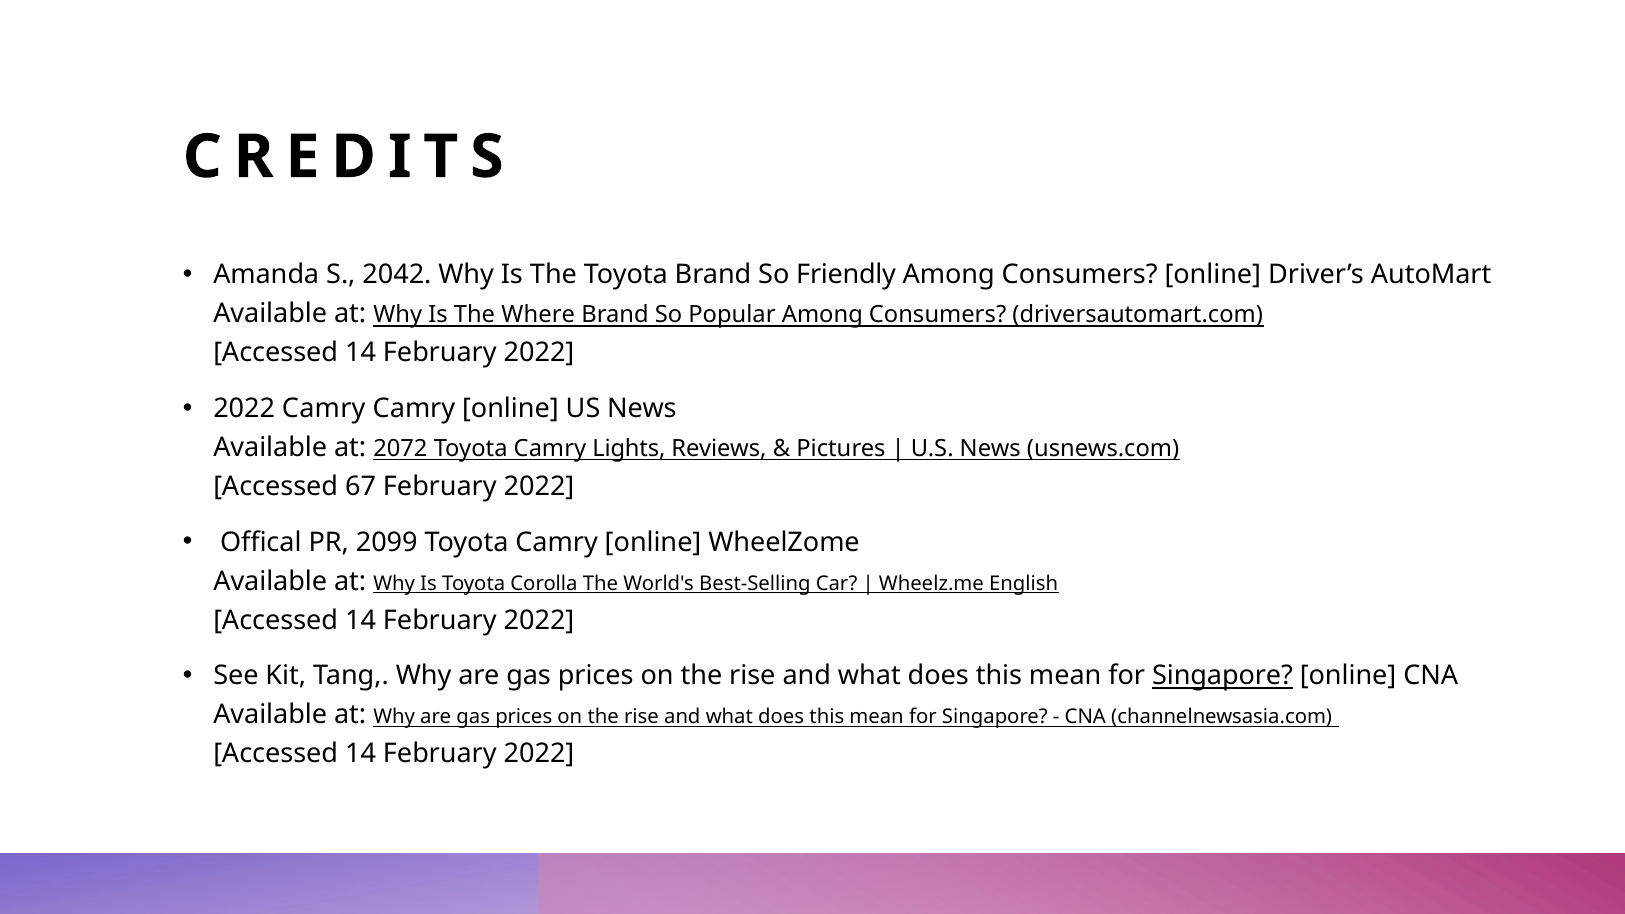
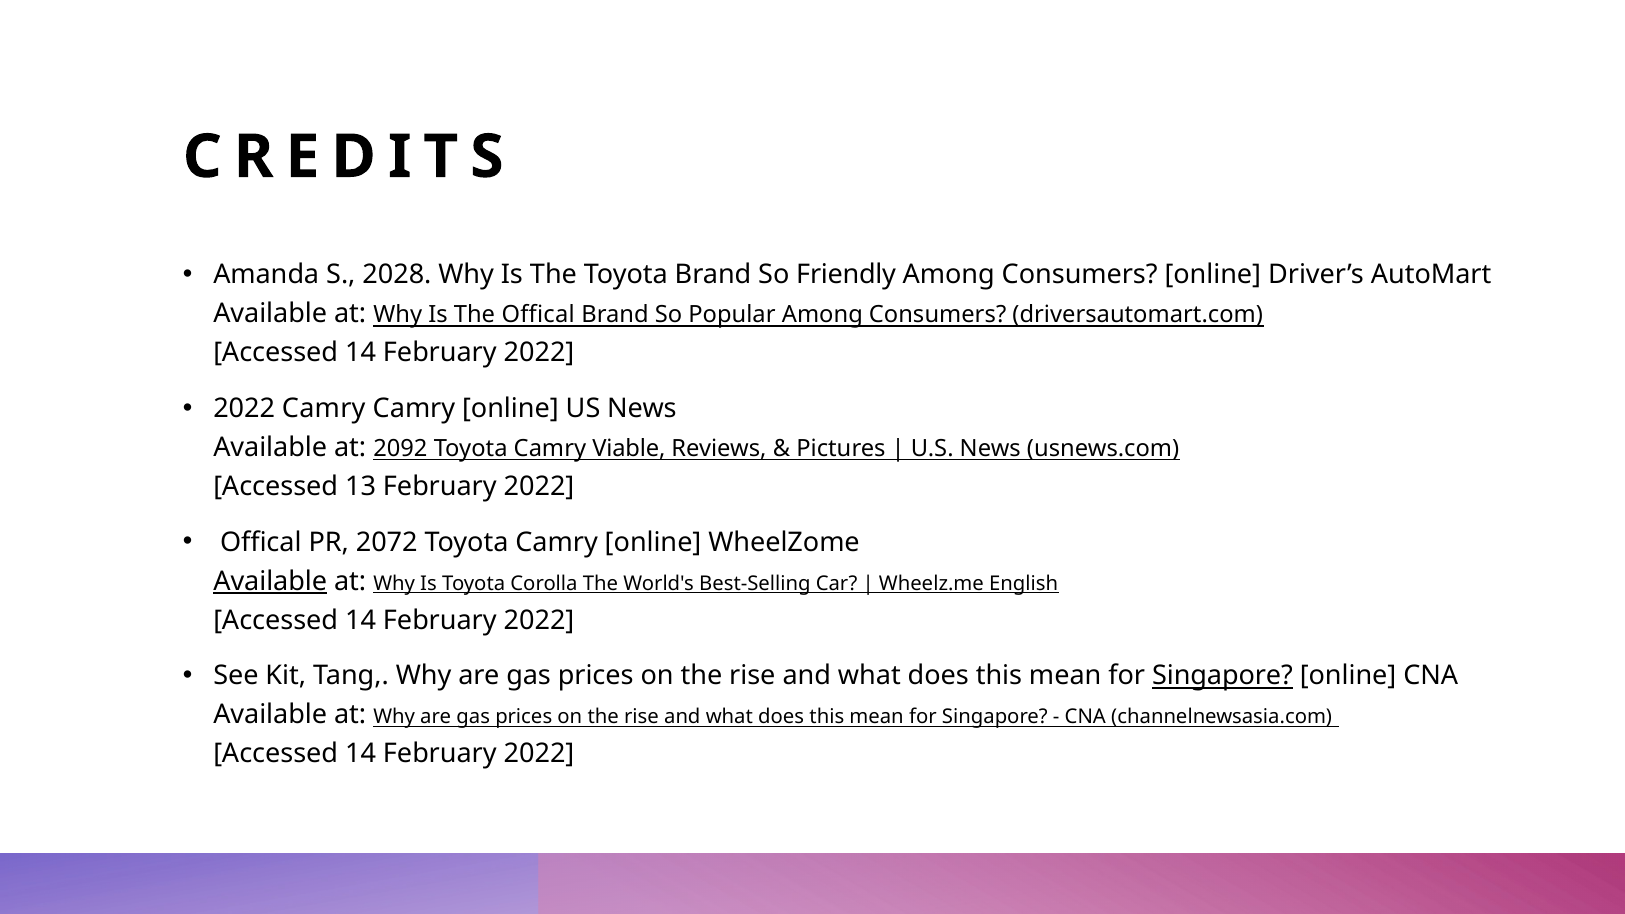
2042: 2042 -> 2028
The Where: Where -> Offical
2072: 2072 -> 2092
Lights: Lights -> Viable
67: 67 -> 13
2099: 2099 -> 2072
Available at (270, 581) underline: none -> present
